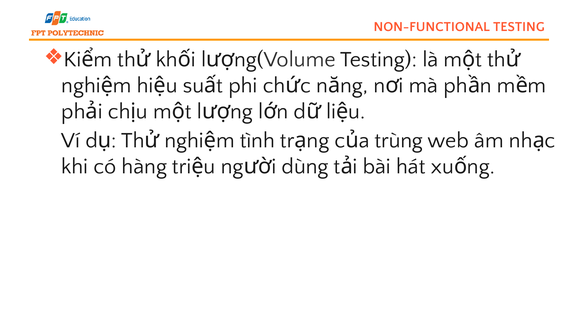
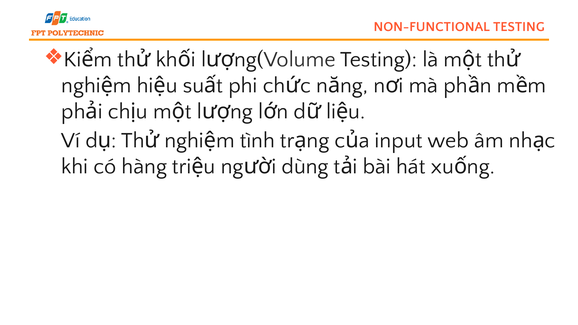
trùng: trùng -> input
